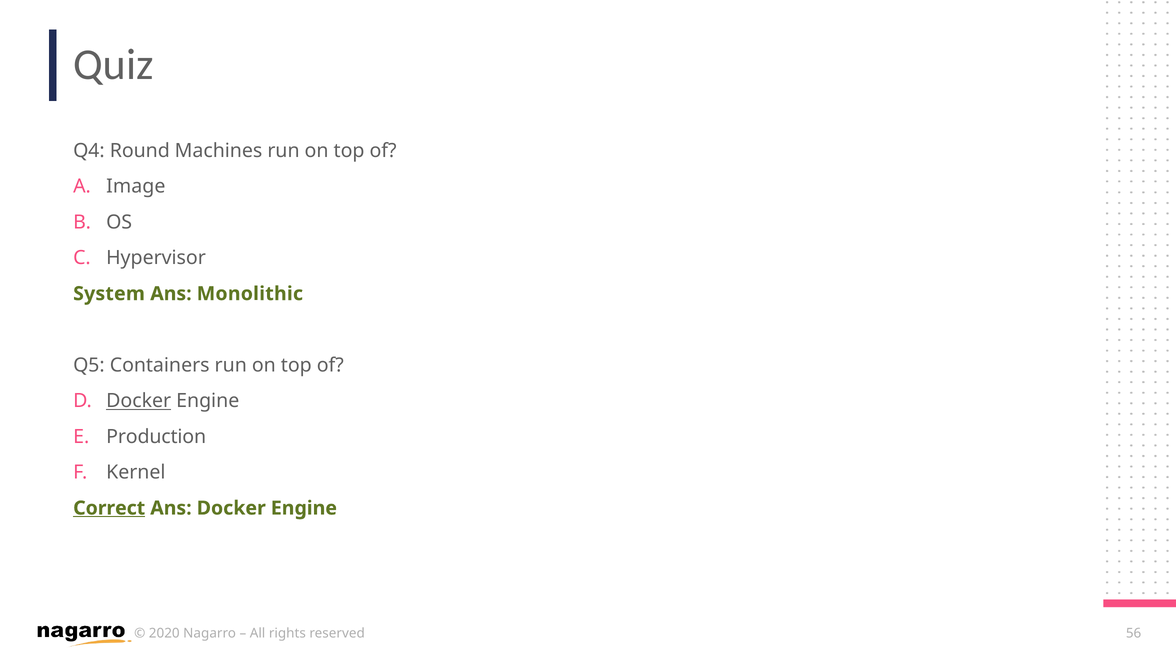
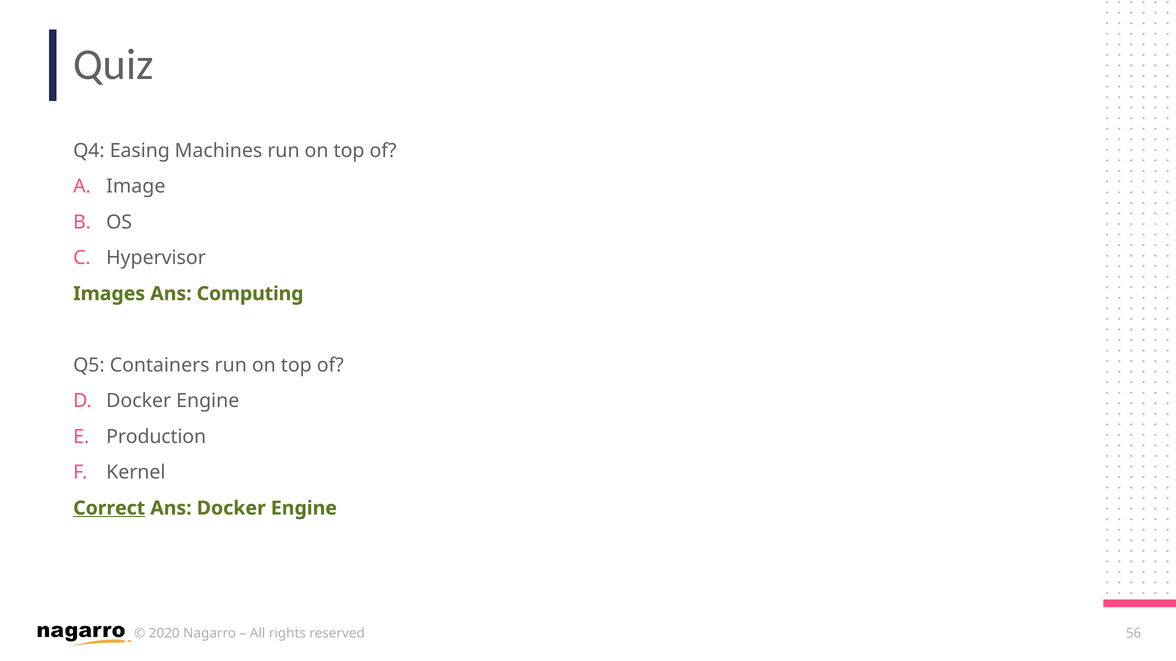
Round: Round -> Easing
System: System -> Images
Monolithic: Monolithic -> Computing
Docker at (139, 401) underline: present -> none
